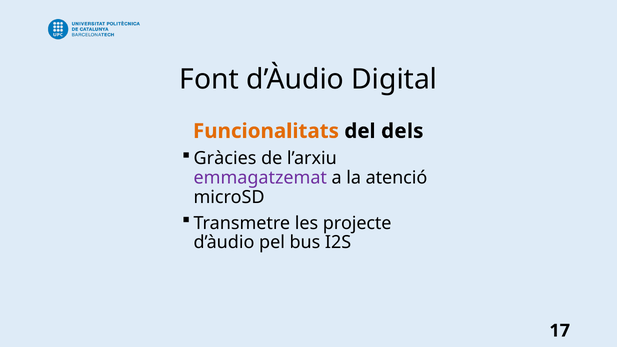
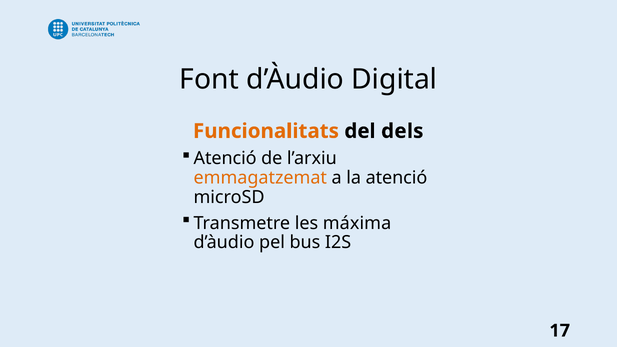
Gràcies at (225, 158): Gràcies -> Atenció
emmagatzemat colour: purple -> orange
projecte: projecte -> máxima
